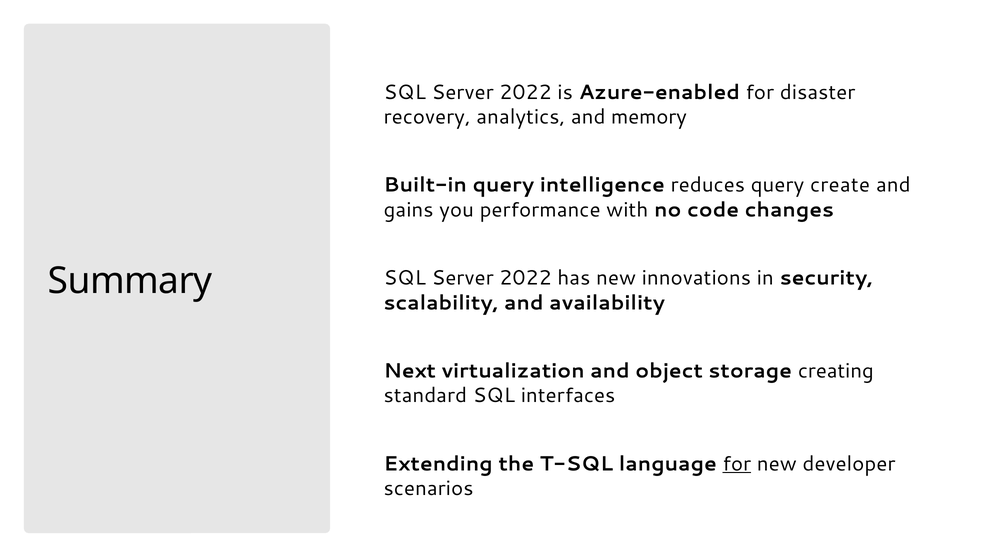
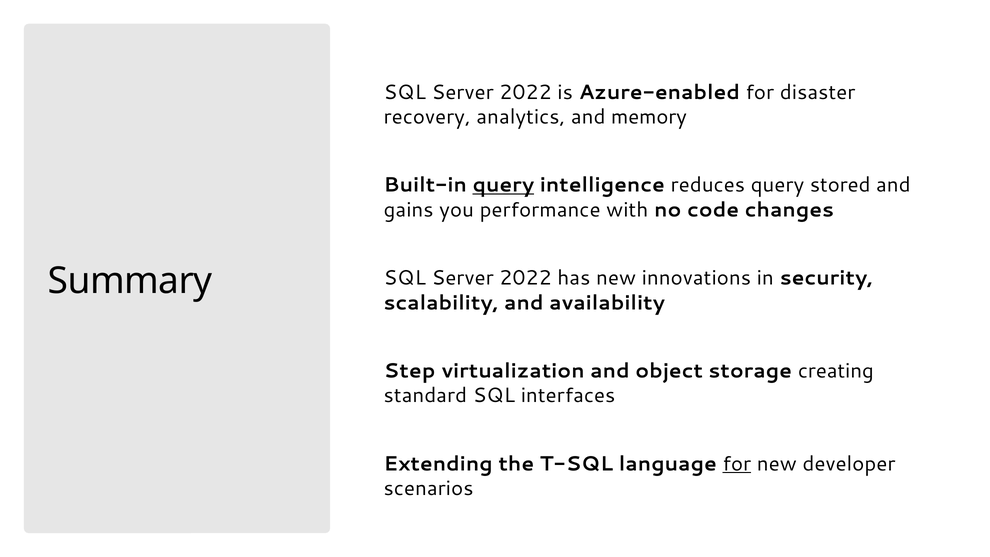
query at (503, 185) underline: none -> present
create: create -> stored
Next: Next -> Step
